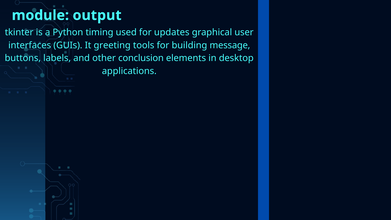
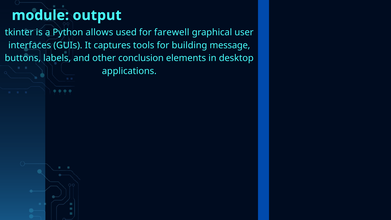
timing: timing -> allows
updates: updates -> farewell
greeting: greeting -> captures
